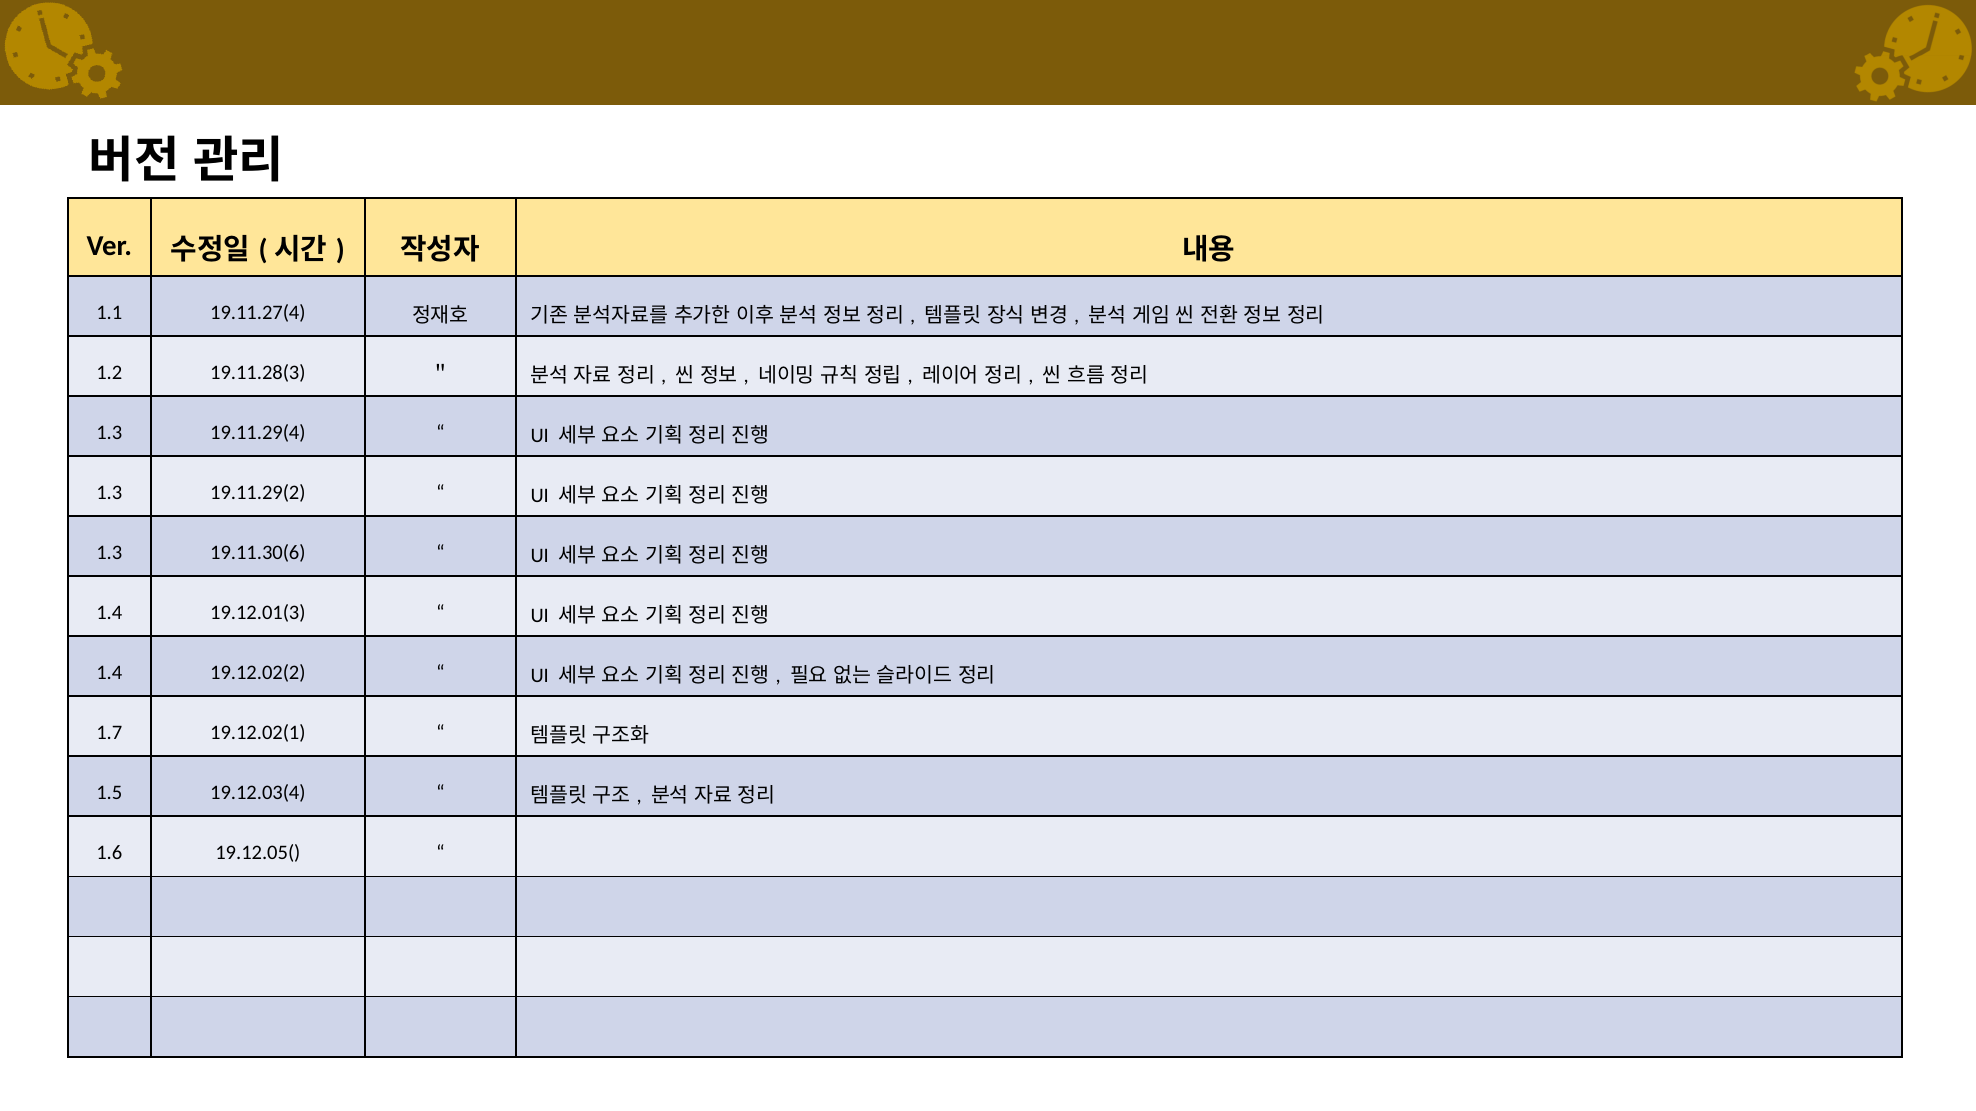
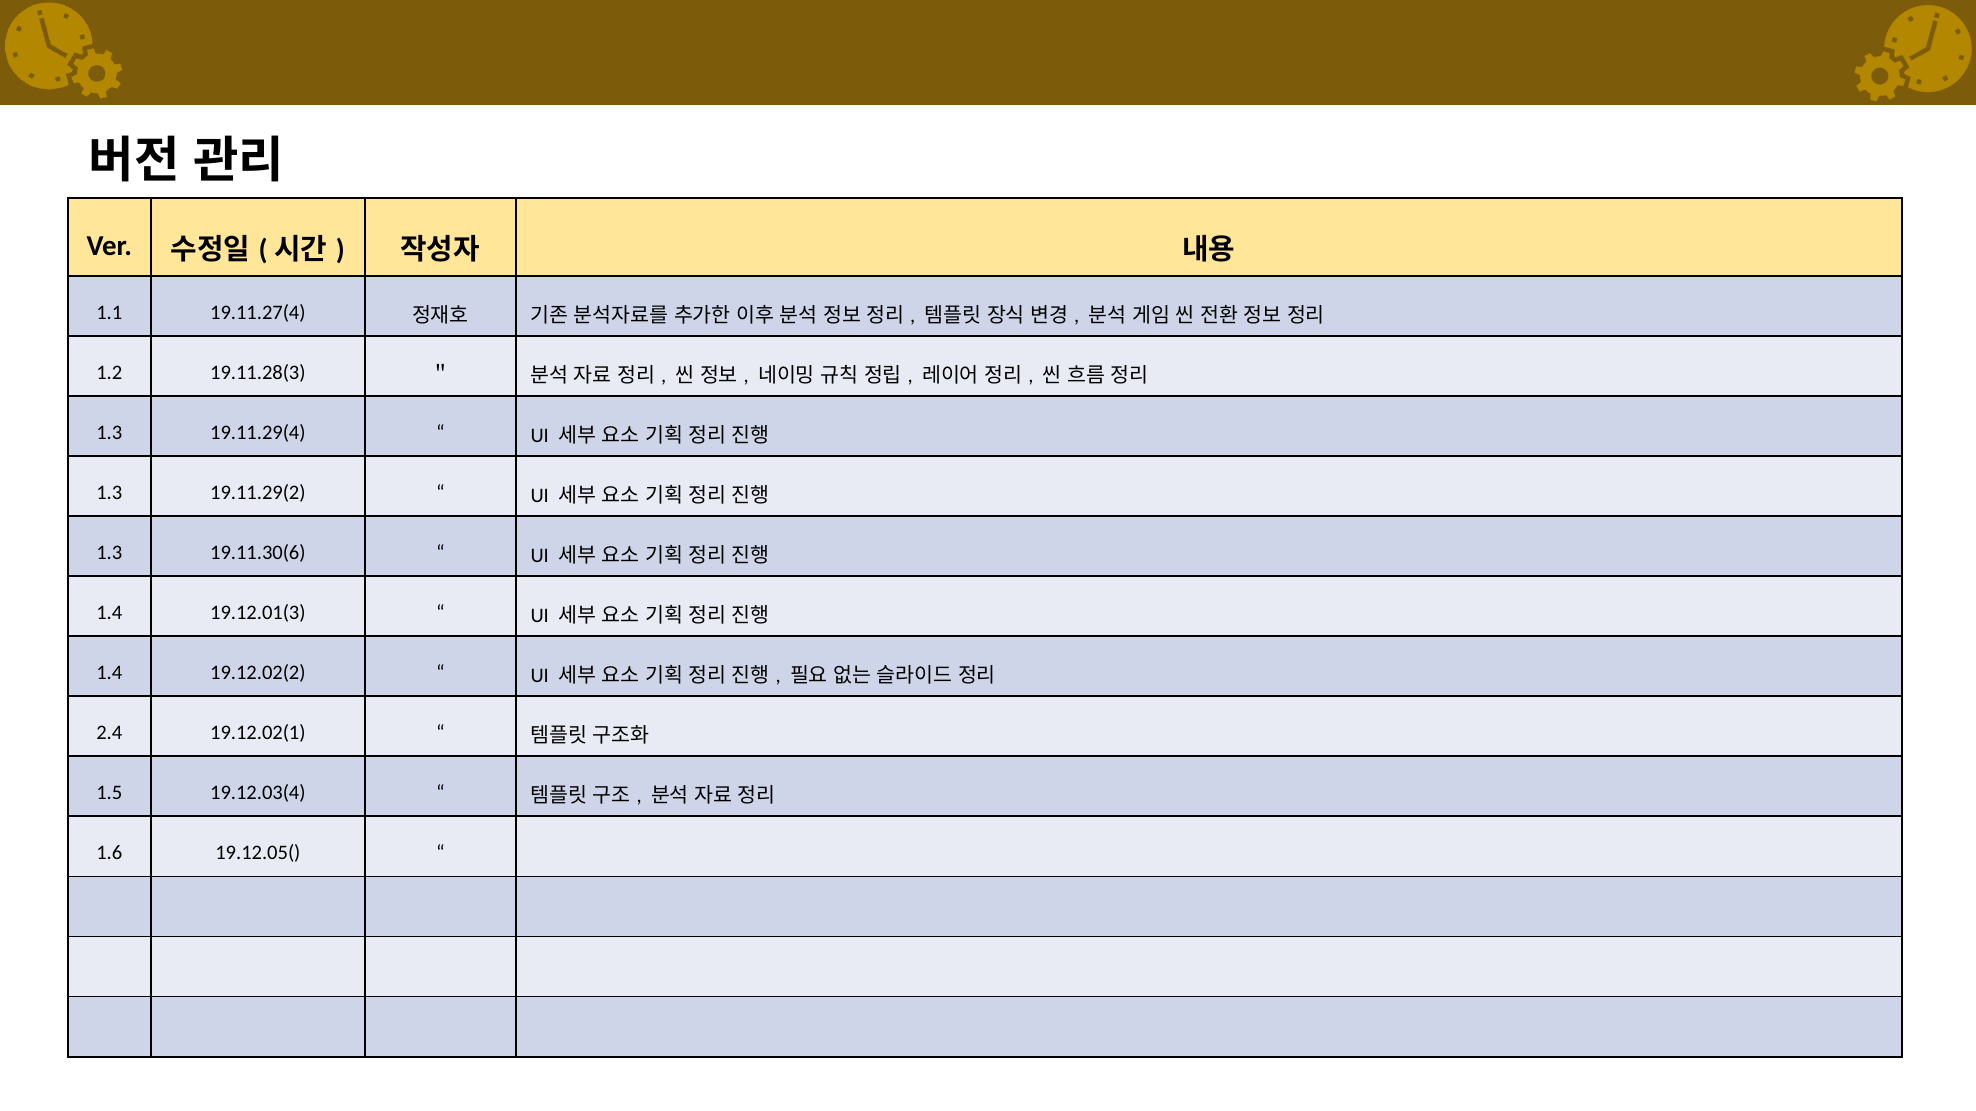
1.7: 1.7 -> 2.4
